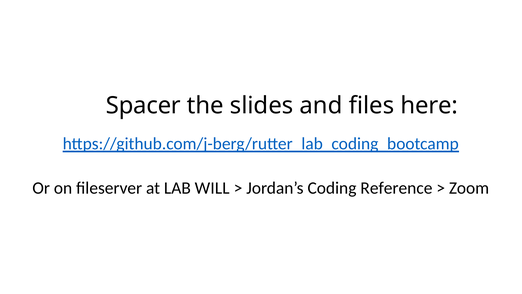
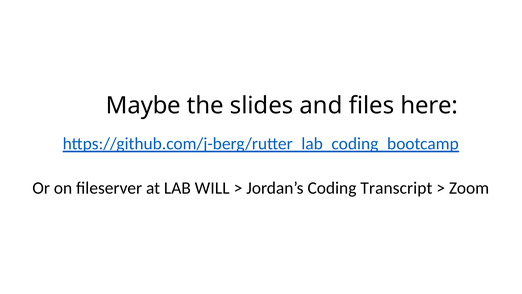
Spacer: Spacer -> Maybe
Reference: Reference -> Transcript
